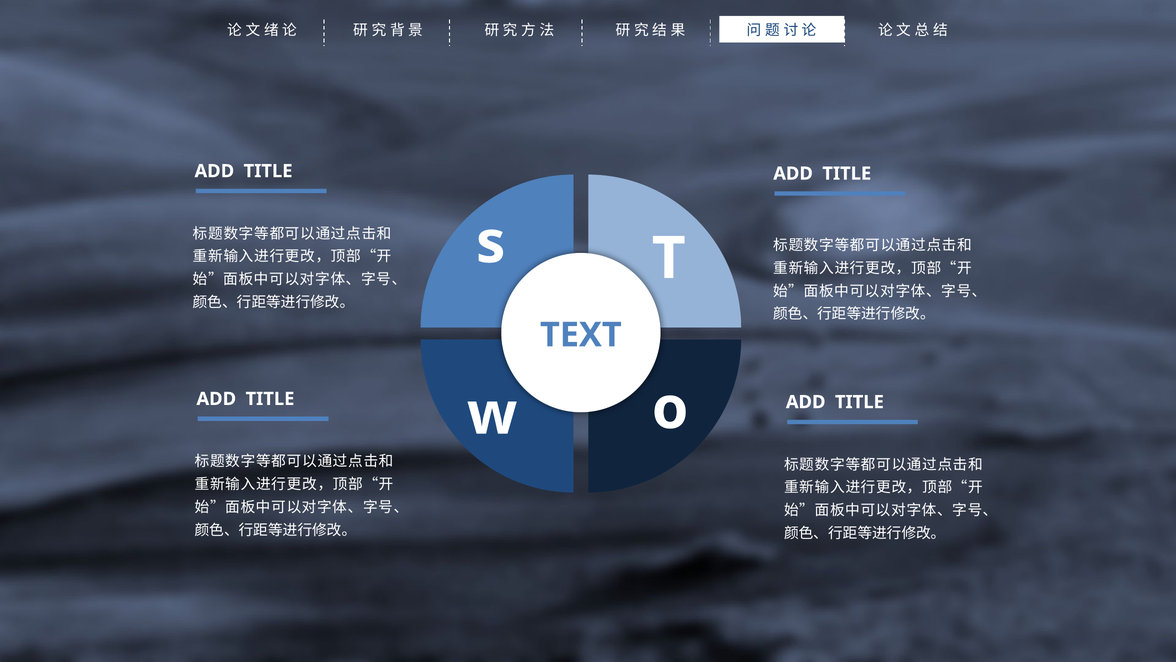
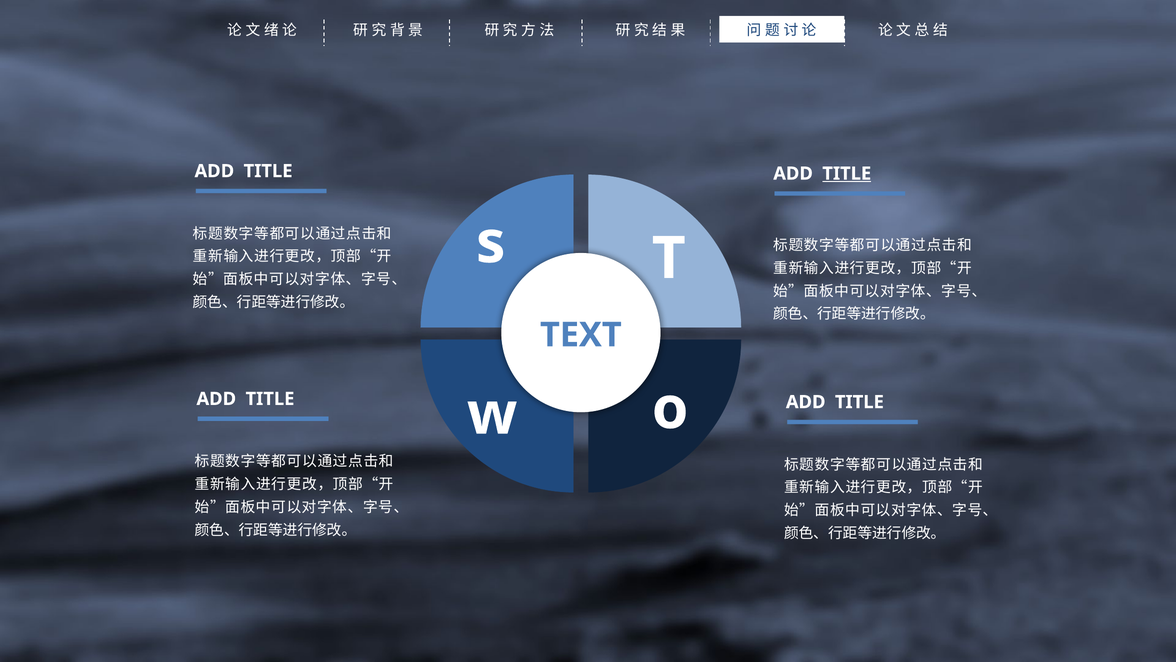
TITLE at (847, 174) underline: none -> present
